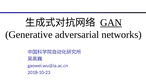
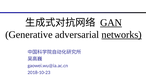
networks underline: none -> present
